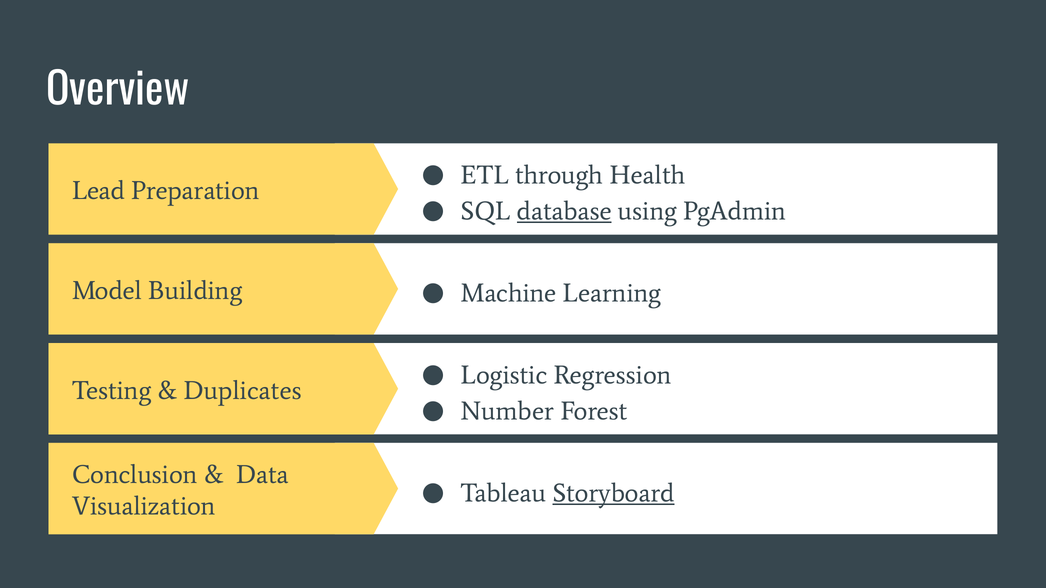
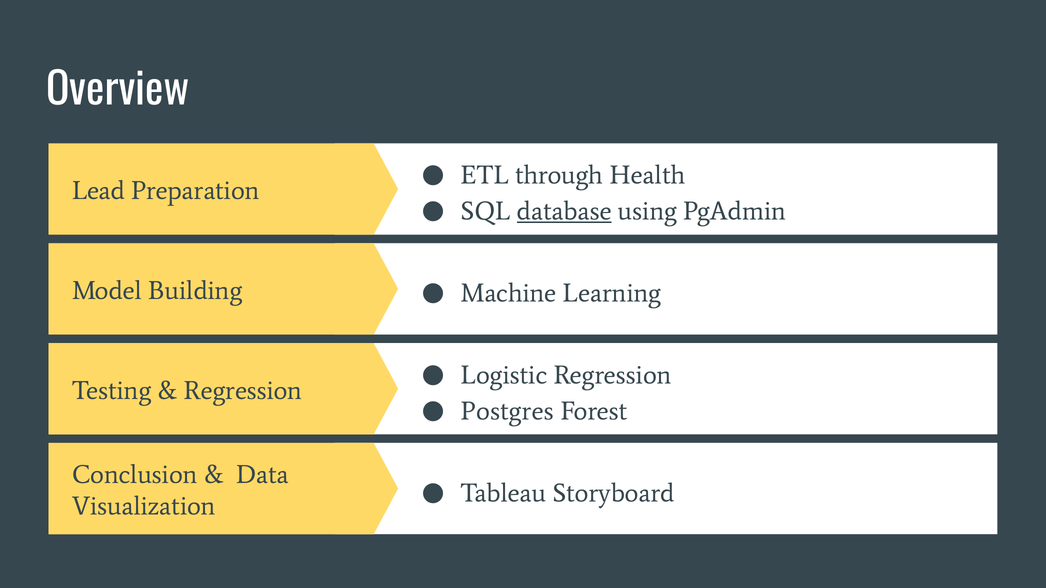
Duplicates at (243, 391): Duplicates -> Regression
Number: Number -> Postgres
Storyboard underline: present -> none
